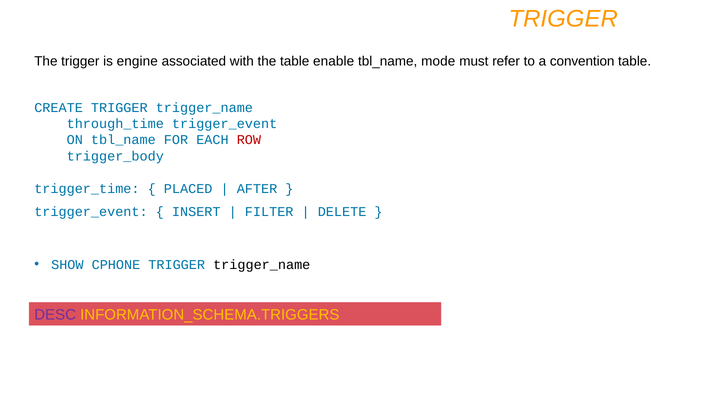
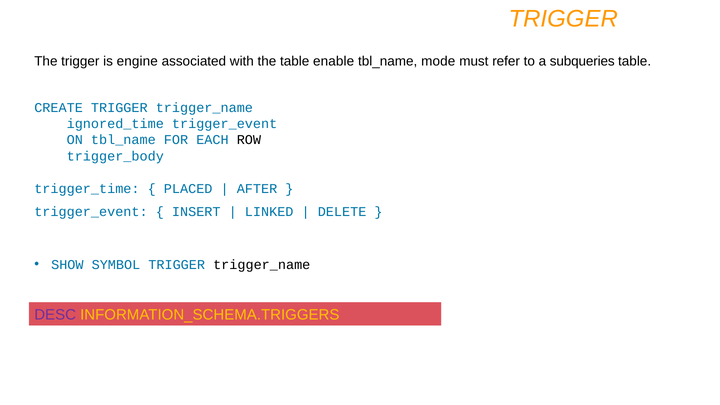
convention: convention -> subqueries
through_time: through_time -> ignored_time
ROW colour: red -> black
FILTER: FILTER -> LINKED
CPHONE: CPHONE -> SYMBOL
